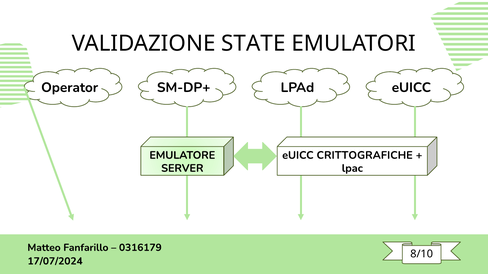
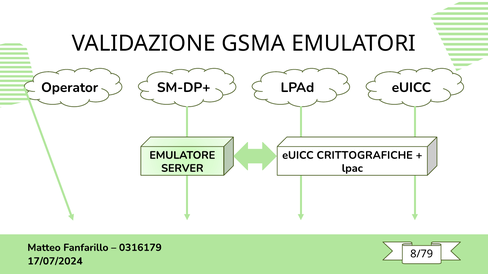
STATE: STATE -> GSMA
8/10: 8/10 -> 8/79
